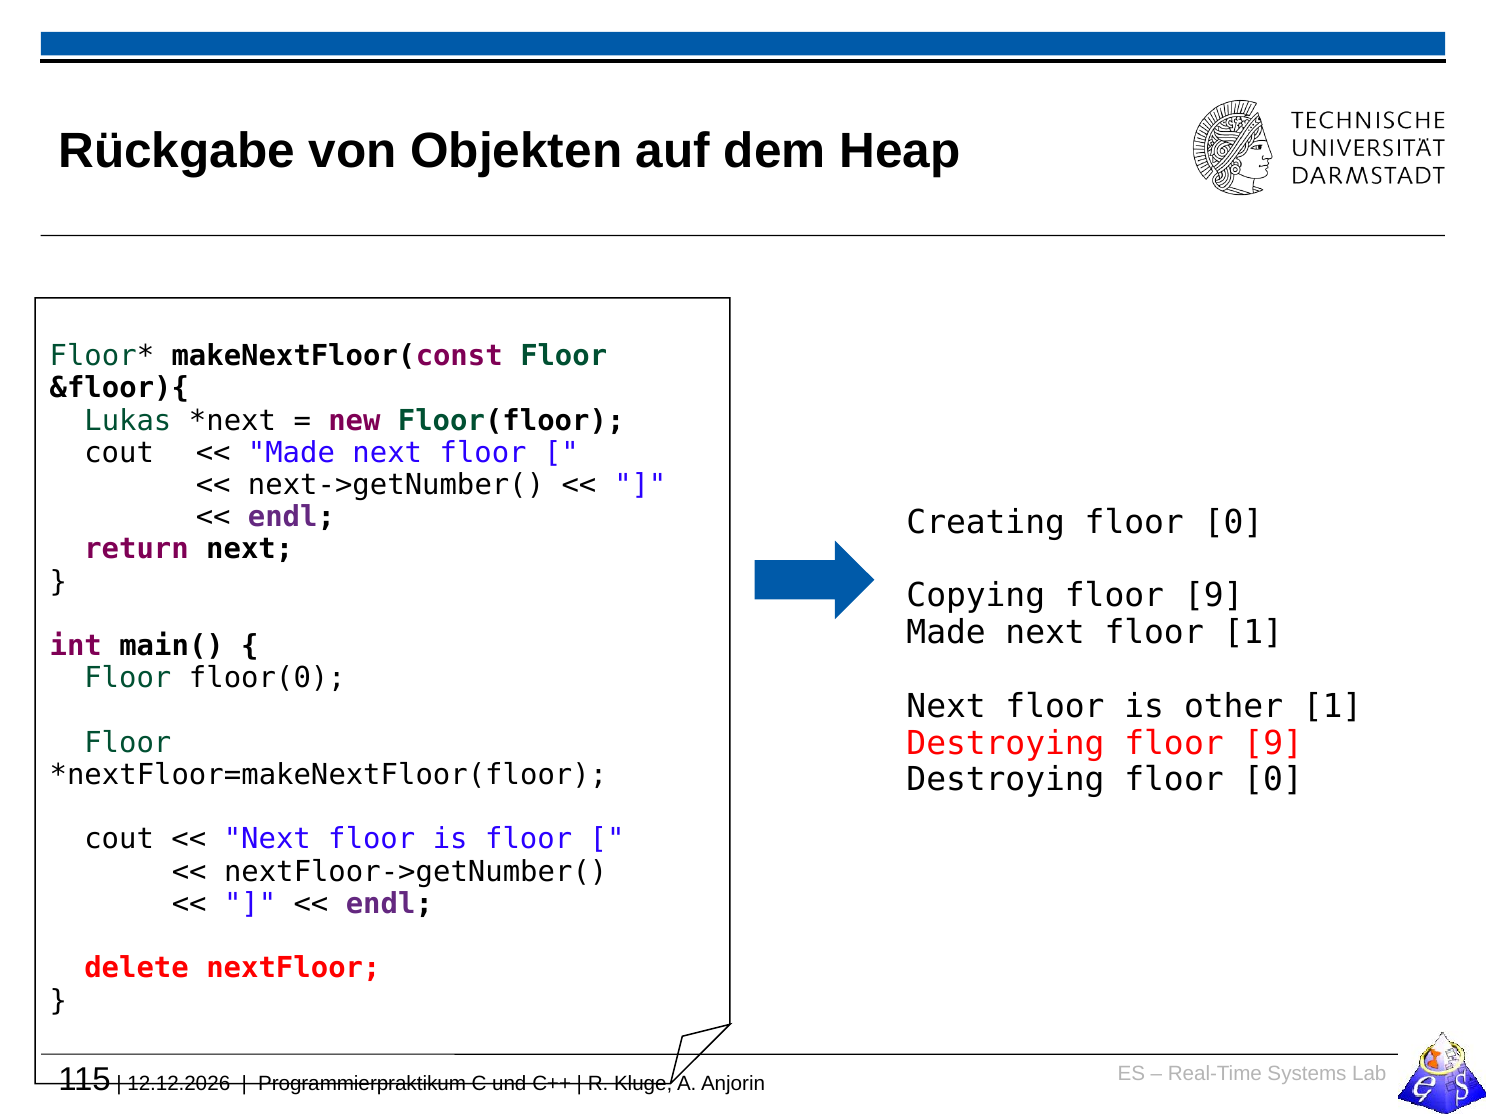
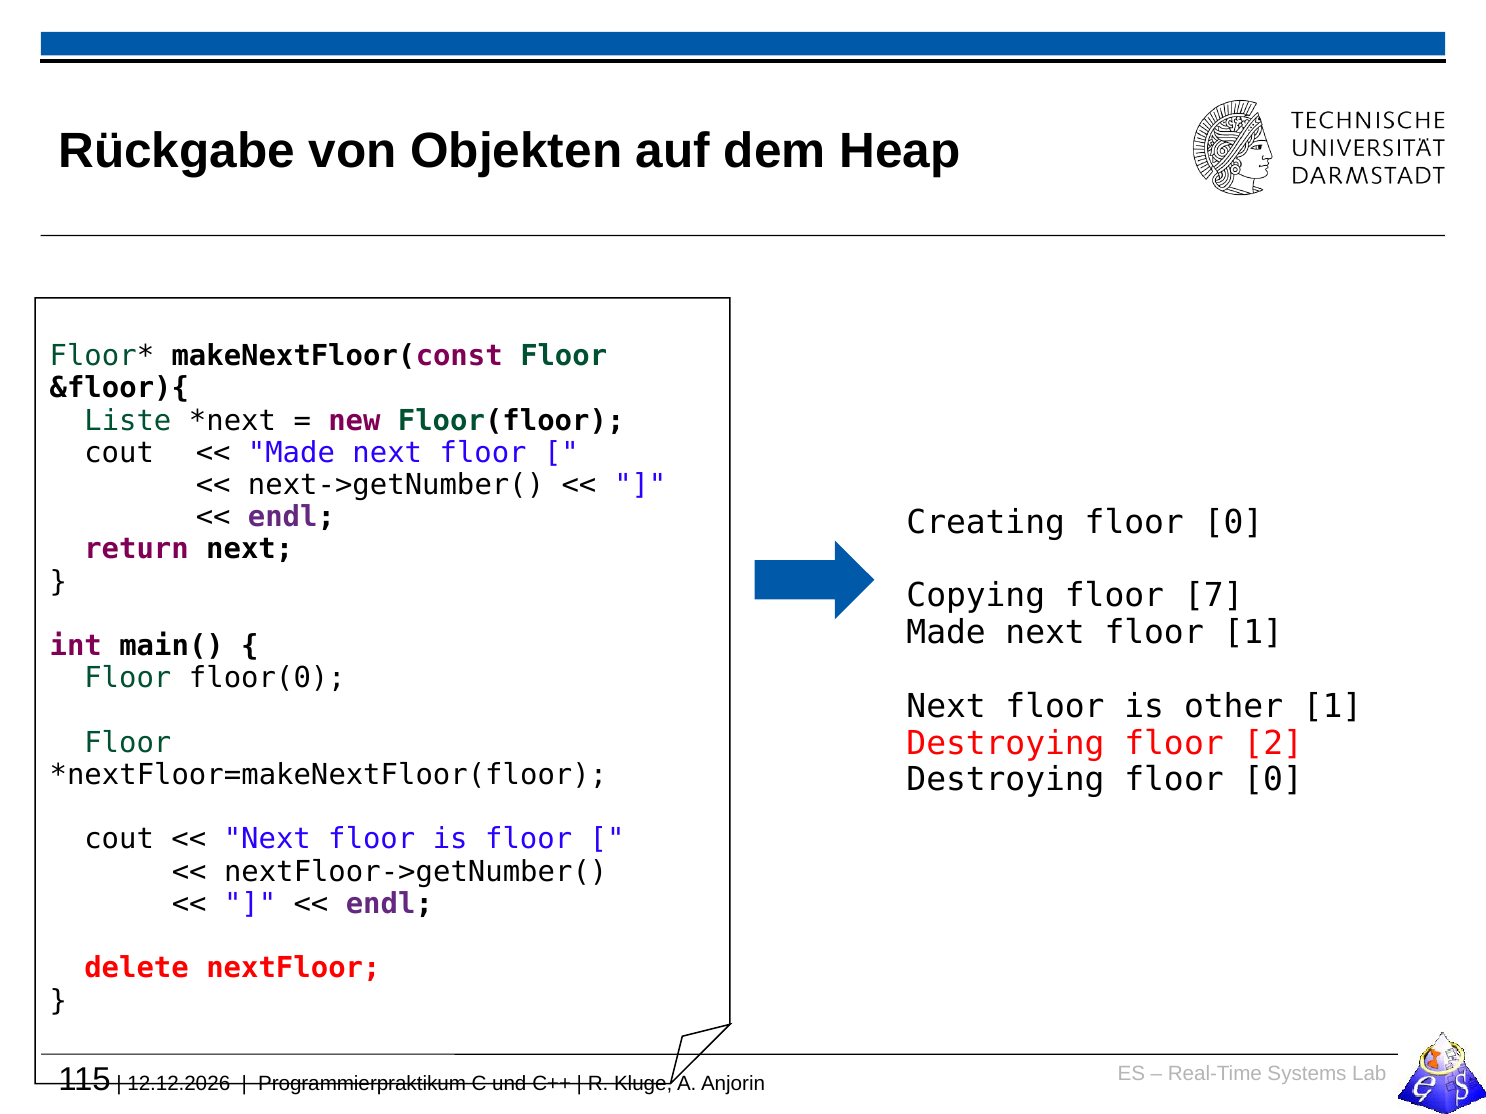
Lukas: Lukas -> Liste
Copying floor 9: 9 -> 7
Destroying floor 9: 9 -> 2
